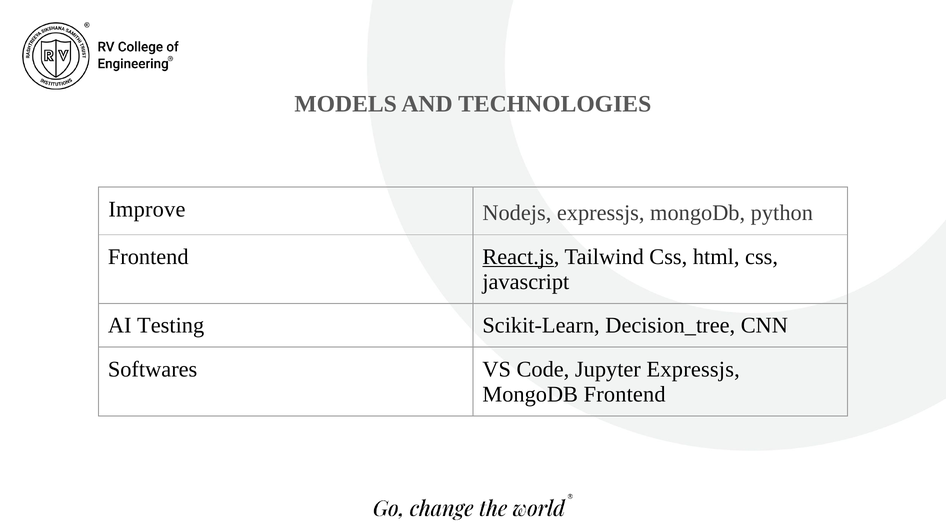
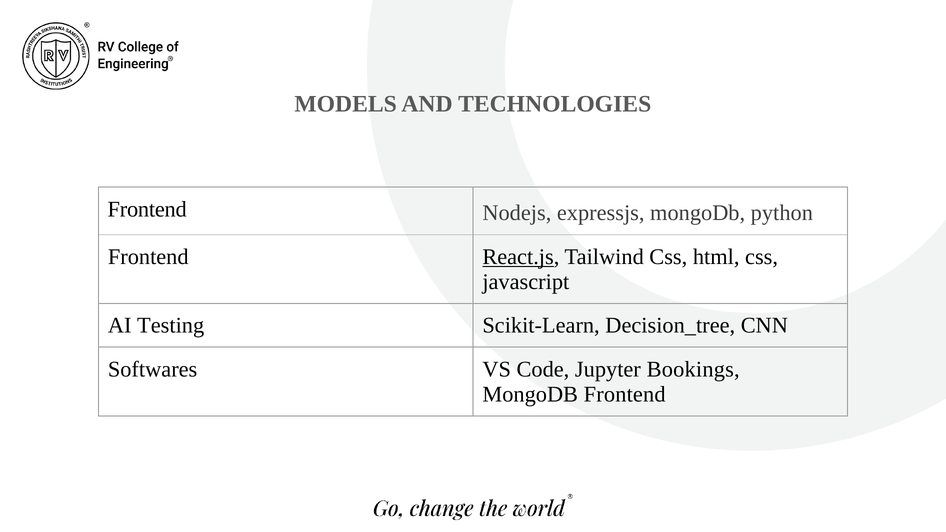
Improve at (147, 209): Improve -> Frontend
Jupyter Expressjs: Expressjs -> Bookings
